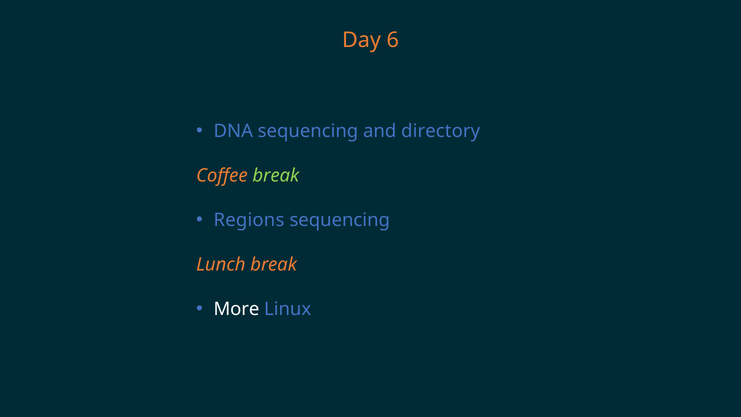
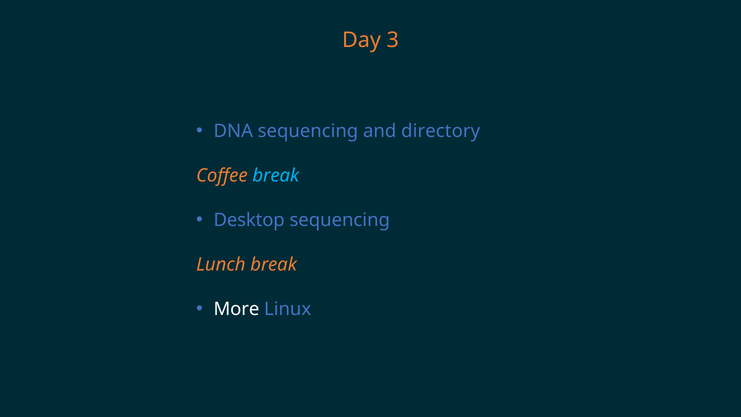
6: 6 -> 3
break at (276, 176) colour: light green -> light blue
Regions: Regions -> Desktop
